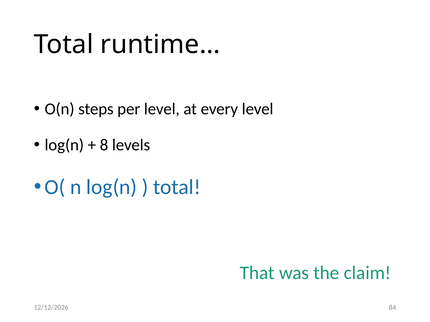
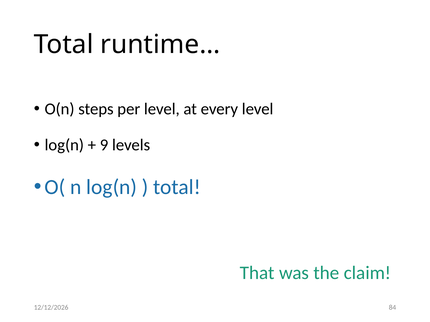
8: 8 -> 9
